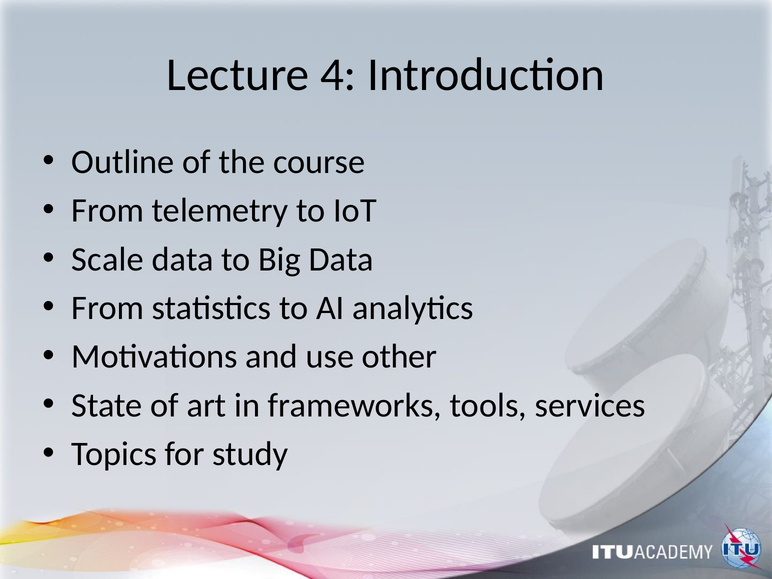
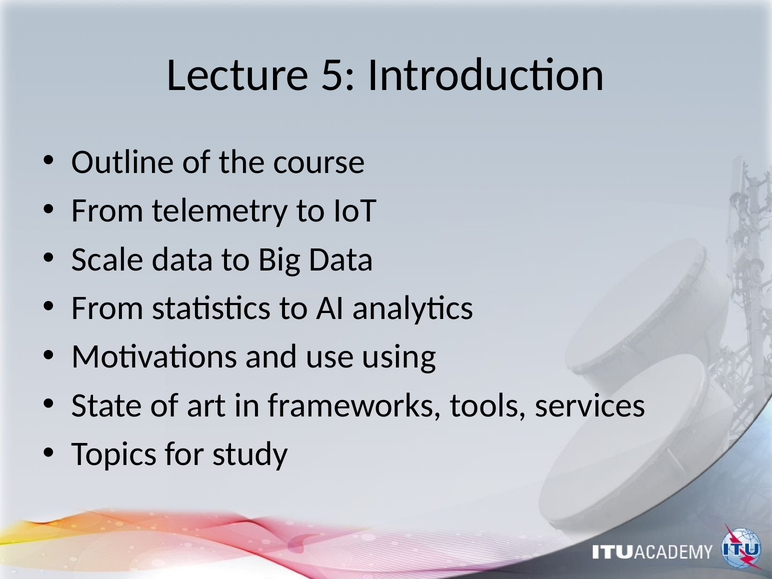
4: 4 -> 5
other: other -> using
